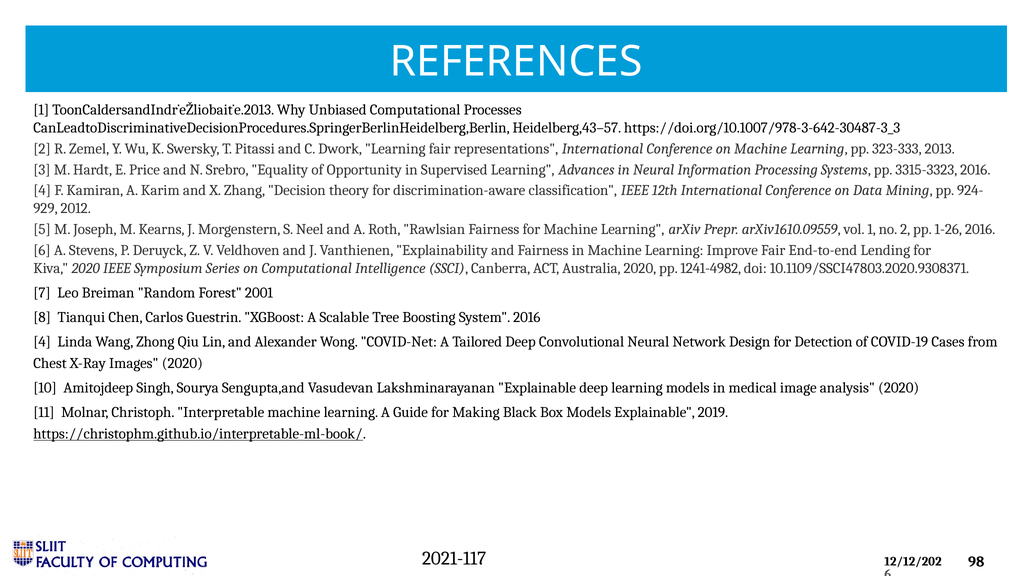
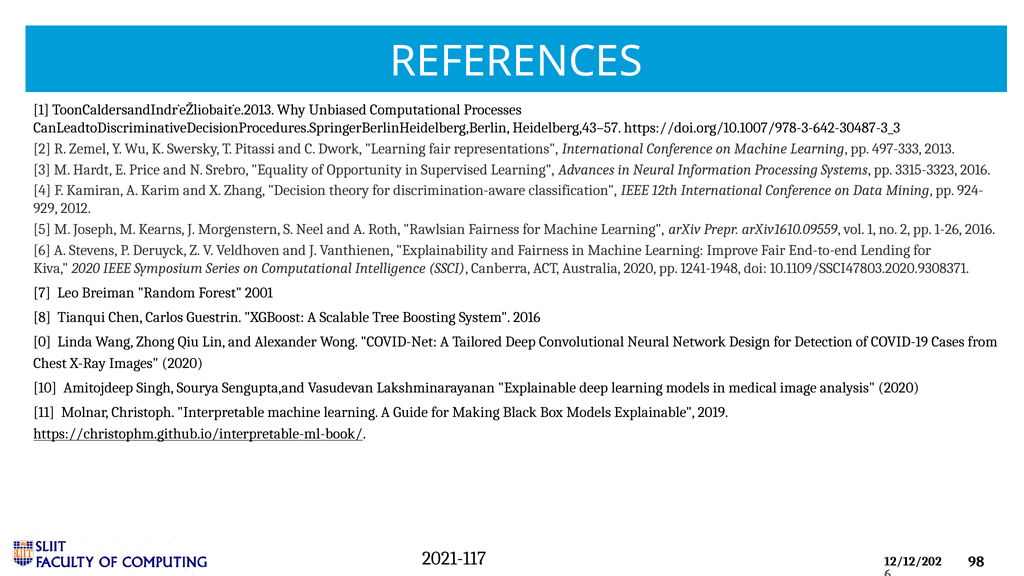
323-333: 323-333 -> 497-333
1241-4982: 1241-4982 -> 1241-1948
4 at (42, 342): 4 -> 0
